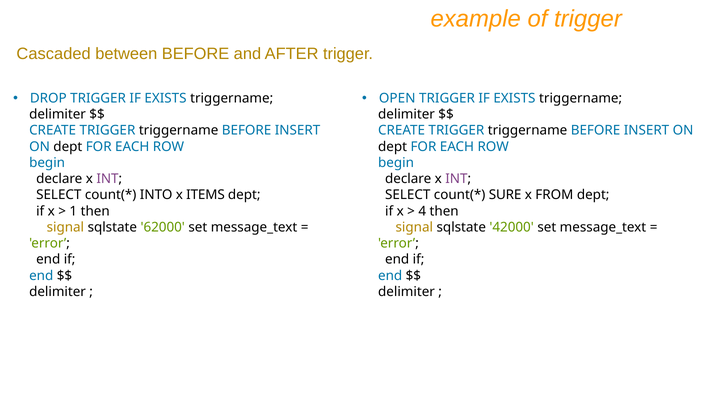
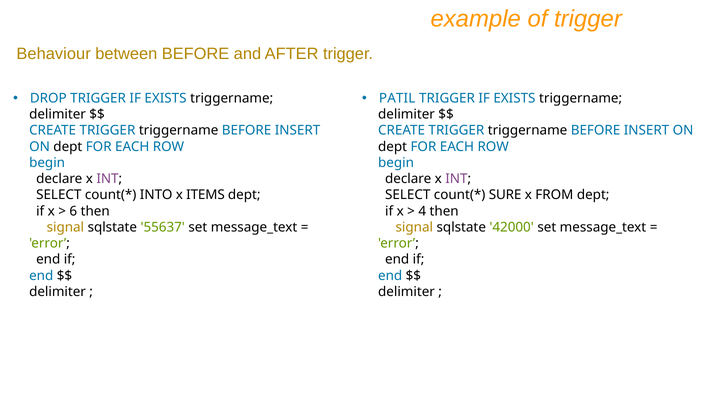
Cascaded: Cascaded -> Behaviour
OPEN: OPEN -> PATIL
1: 1 -> 6
62000: 62000 -> 55637
